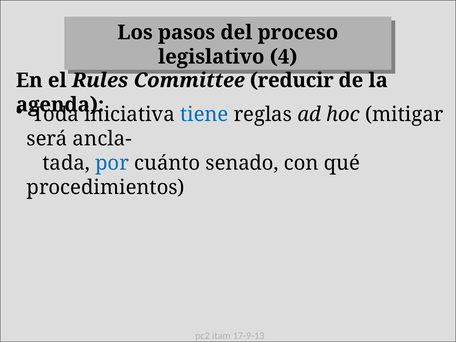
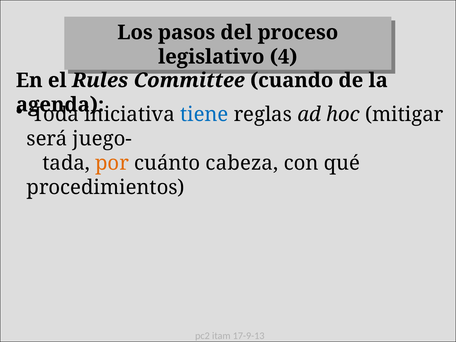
reducir: reducir -> cuando
ancla-: ancla- -> juego-
por colour: blue -> orange
senado: senado -> cabeza
